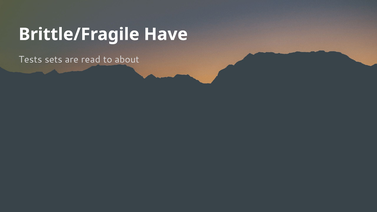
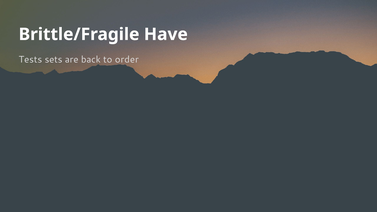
read: read -> back
about: about -> order
